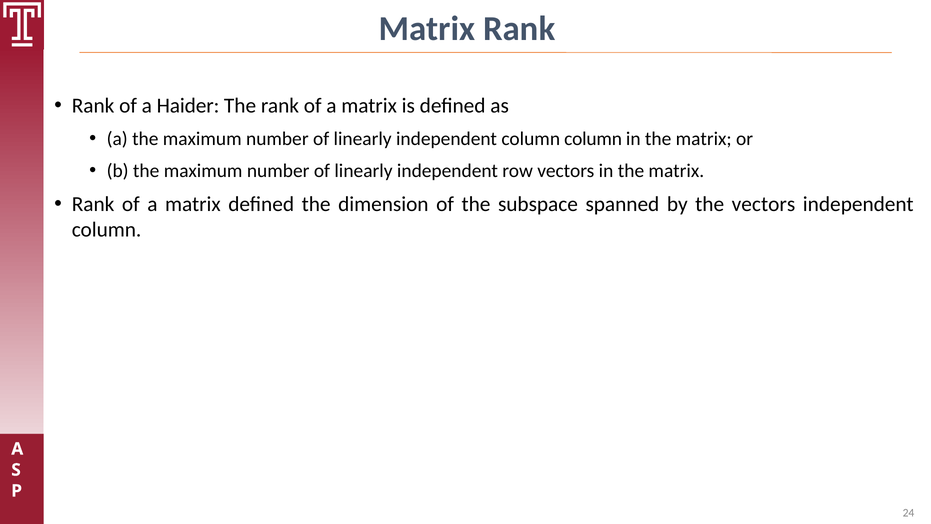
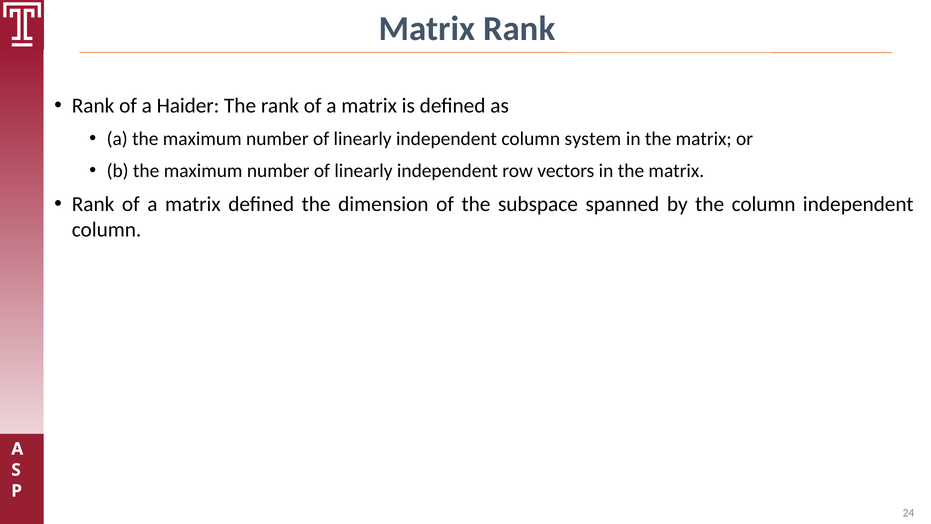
column column: column -> system
the vectors: vectors -> column
